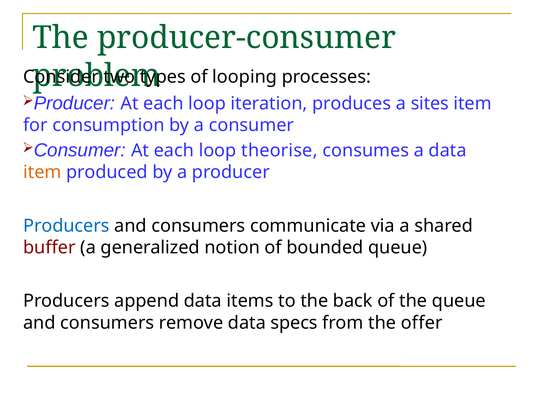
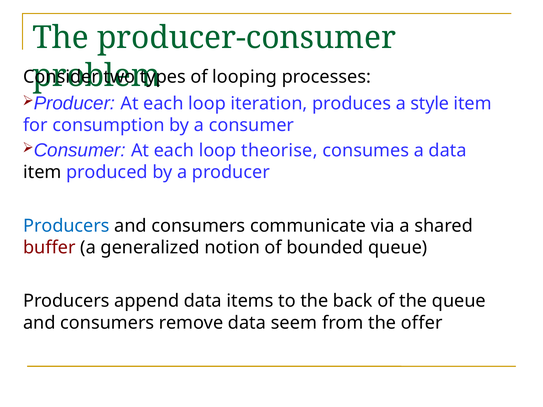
sites: sites -> style
item at (42, 172) colour: orange -> black
specs: specs -> seem
